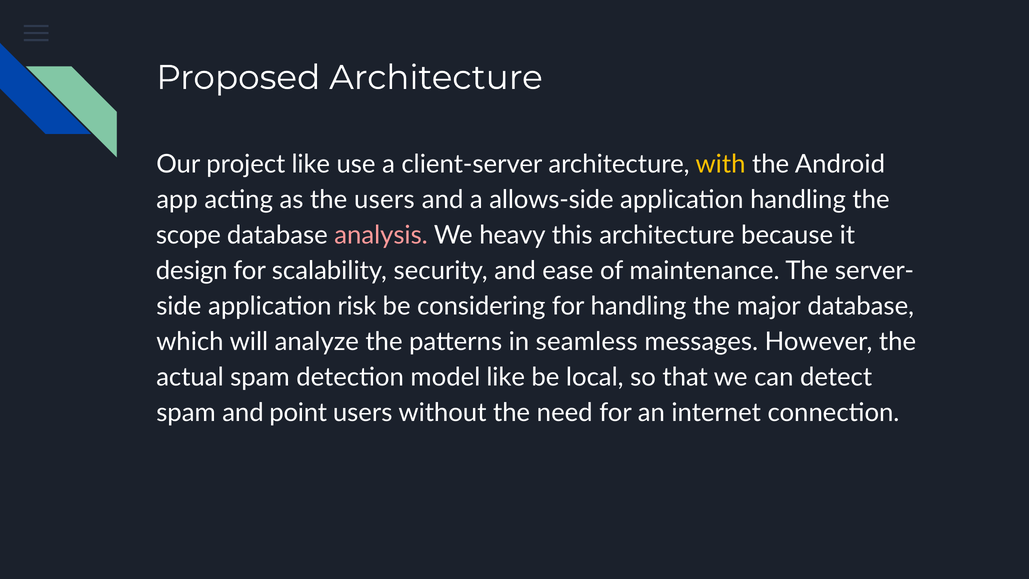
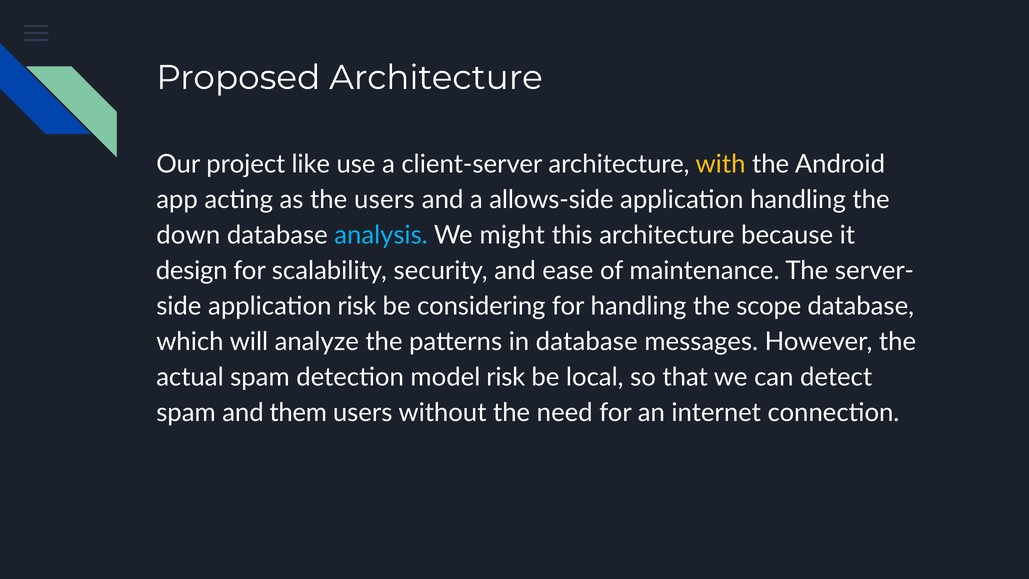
scope: scope -> down
analysis colour: pink -> light blue
heavy: heavy -> might
major: major -> scope
in seamless: seamless -> database
model like: like -> risk
point: point -> them
